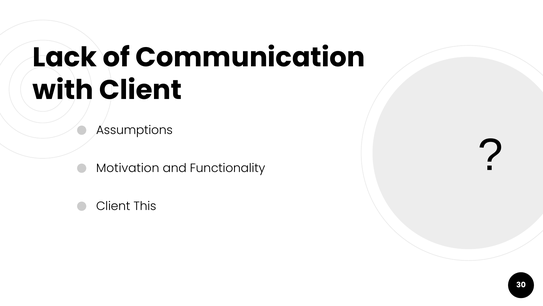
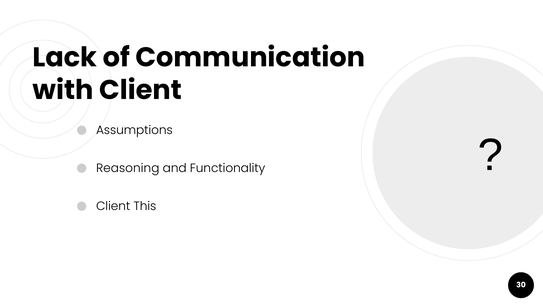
Motivation: Motivation -> Reasoning
